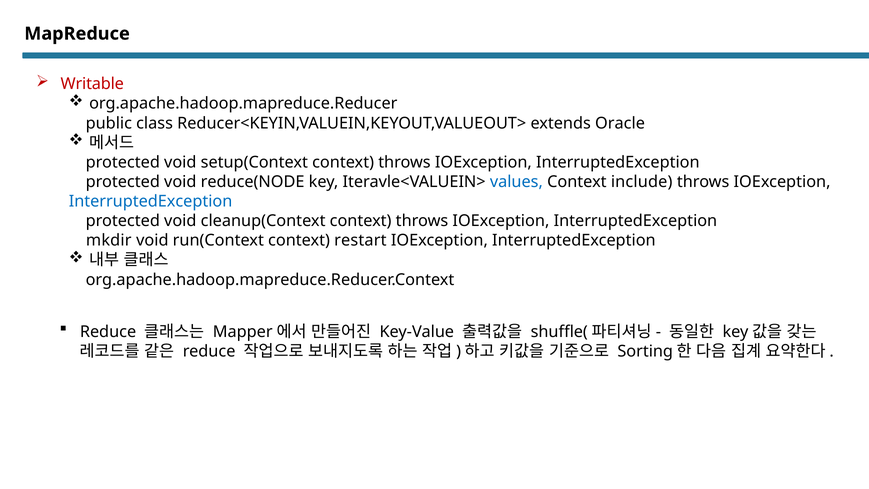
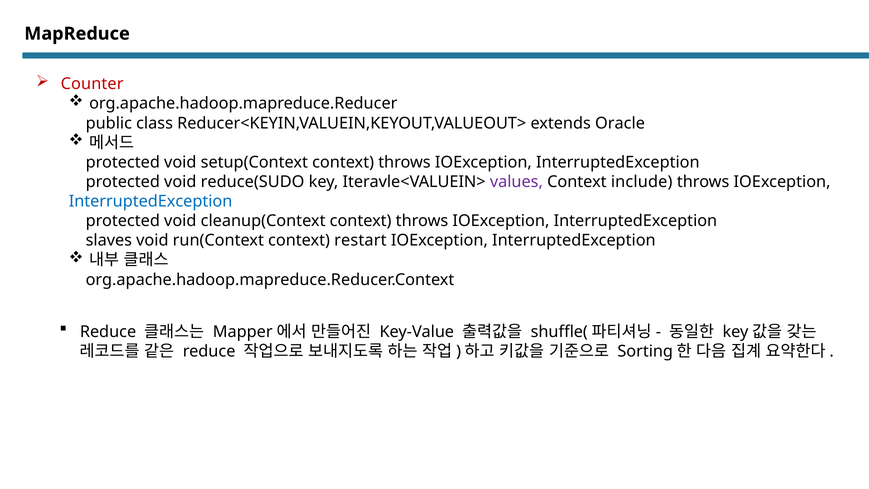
Writable: Writable -> Counter
reduce(NODE: reduce(NODE -> reduce(SUDO
values colour: blue -> purple
mkdir: mkdir -> slaves
